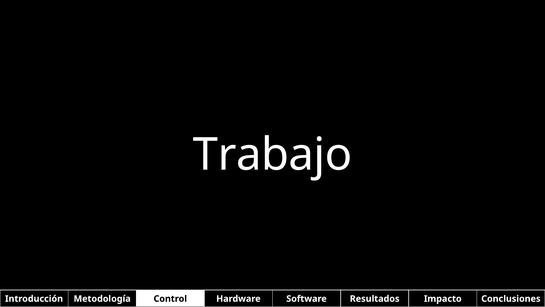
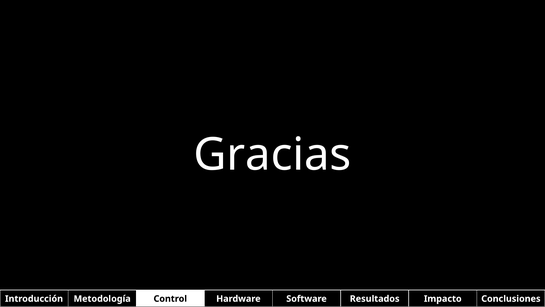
Trabajo: Trabajo -> Gracias
